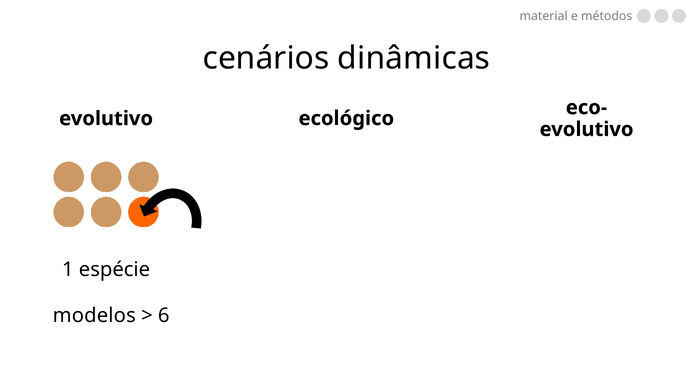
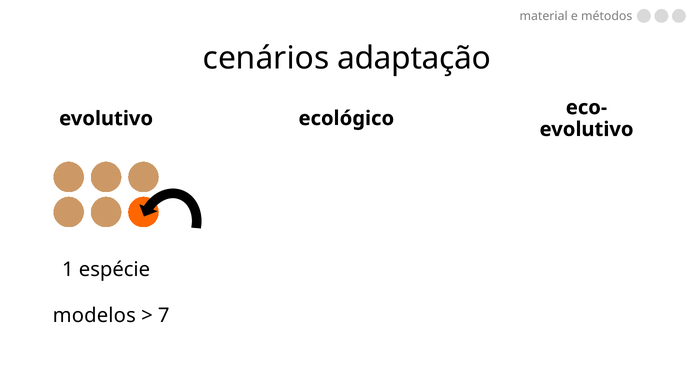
dinâmicas: dinâmicas -> adaptação
6: 6 -> 7
